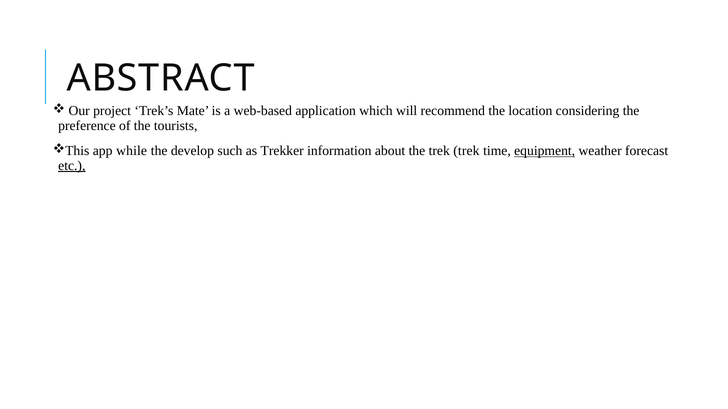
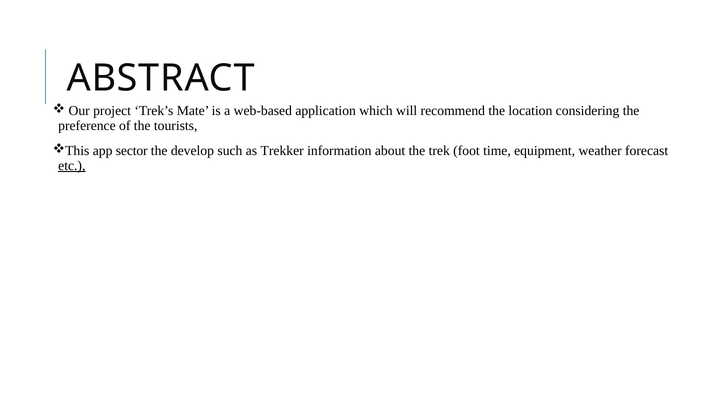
while: while -> sector
trek trek: trek -> foot
equipment underline: present -> none
